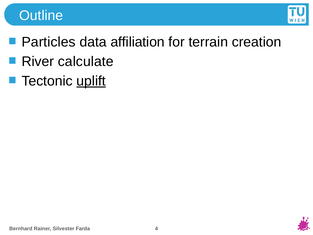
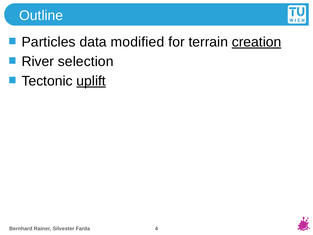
affiliation: affiliation -> modified
creation underline: none -> present
calculate: calculate -> selection
